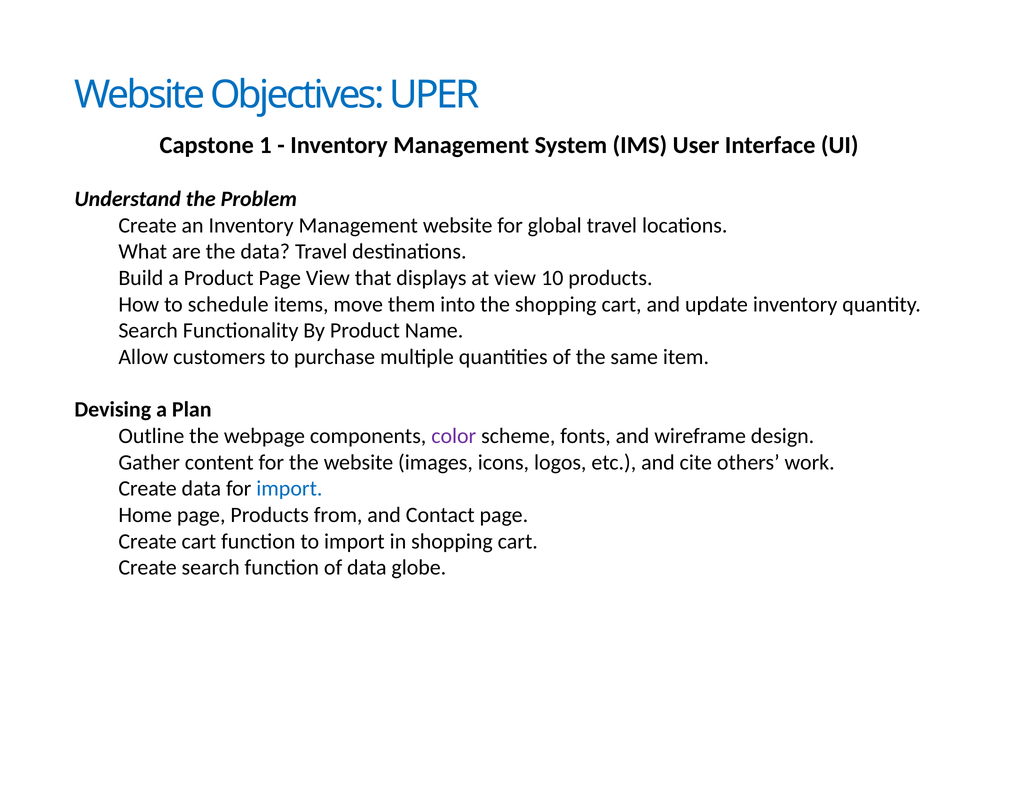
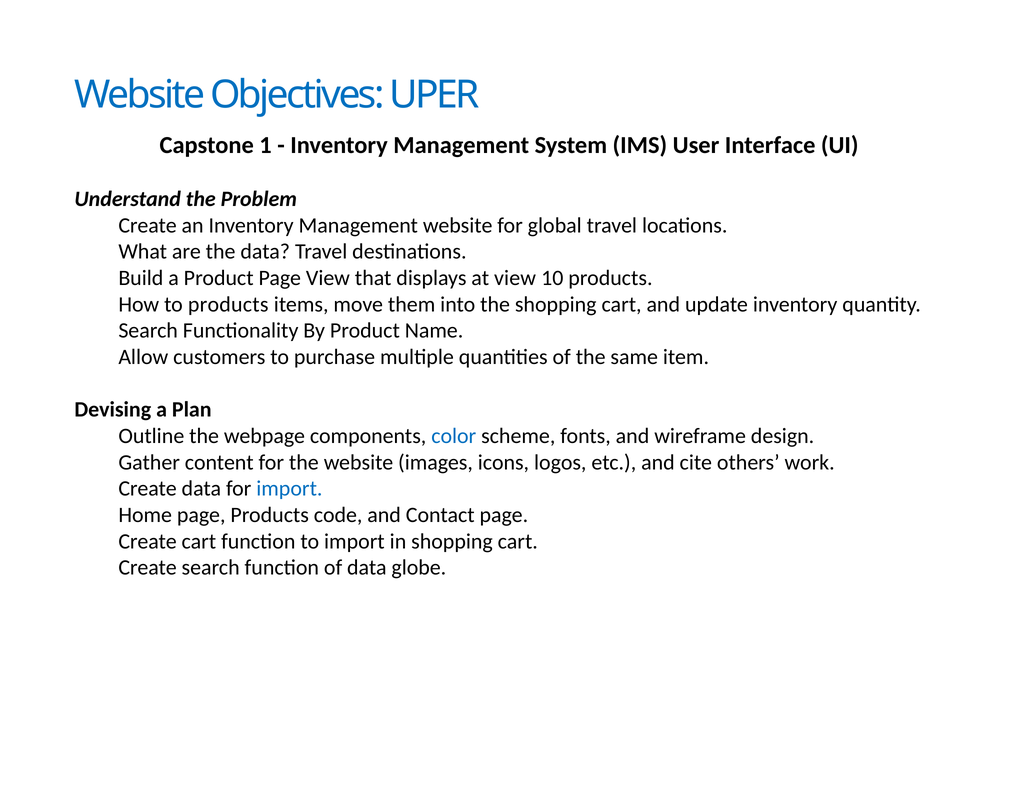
to schedule: schedule -> products
color colour: purple -> blue
from: from -> code
